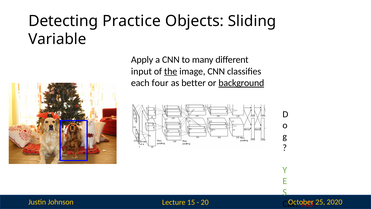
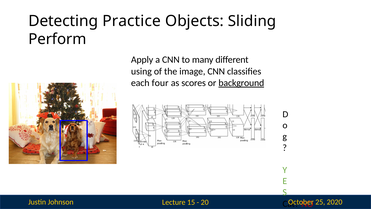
Variable: Variable -> Perform
input: input -> using
the underline: present -> none
better: better -> scores
